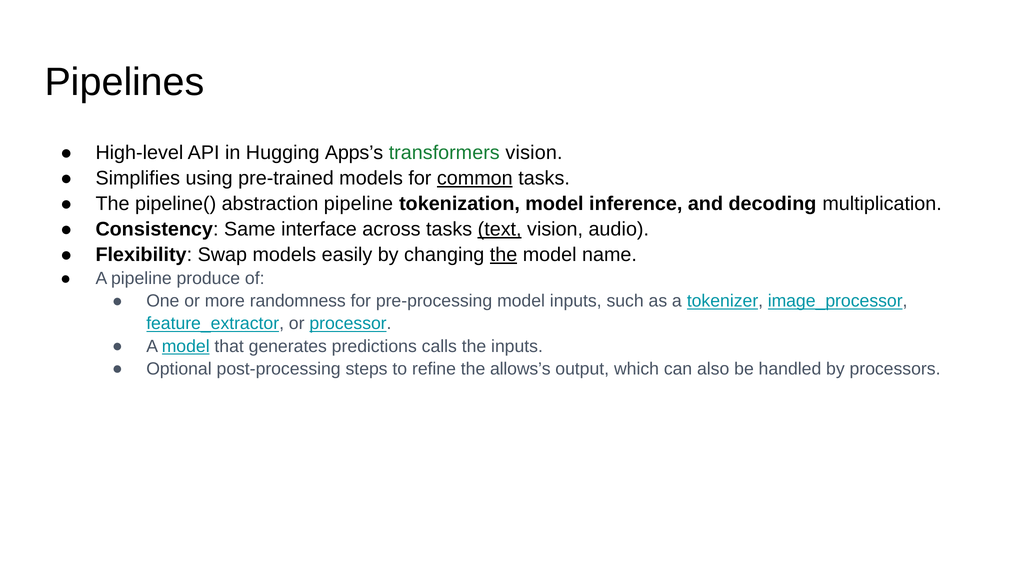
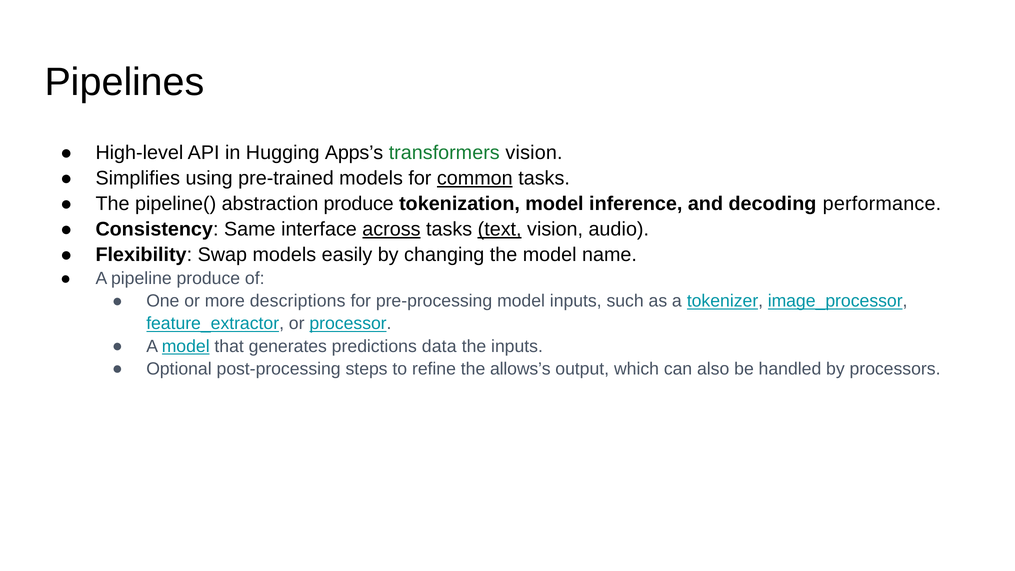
abstraction pipeline: pipeline -> produce
multiplication: multiplication -> performance
across underline: none -> present
the at (503, 255) underline: present -> none
randomness: randomness -> descriptions
calls: calls -> data
